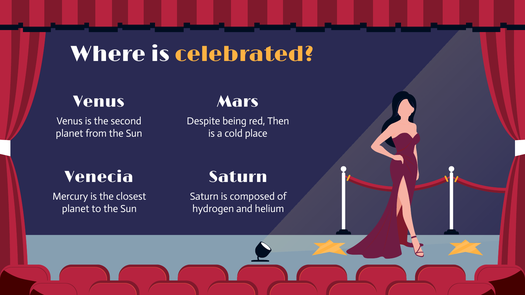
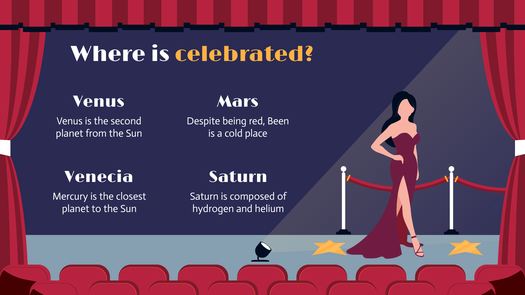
Then: Then -> Been
